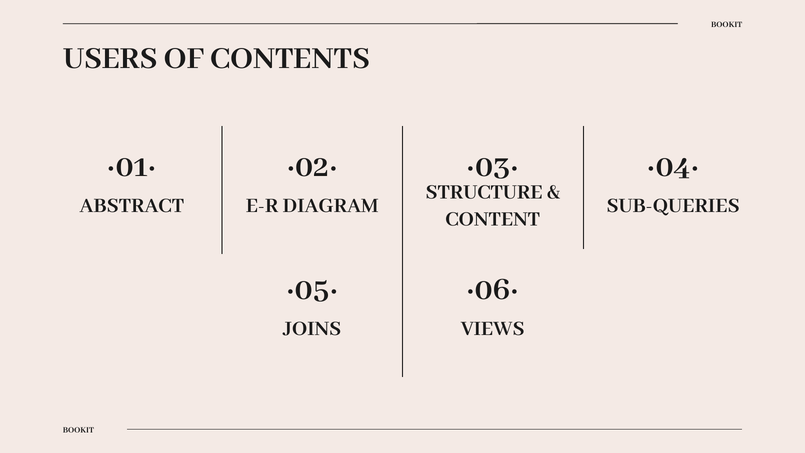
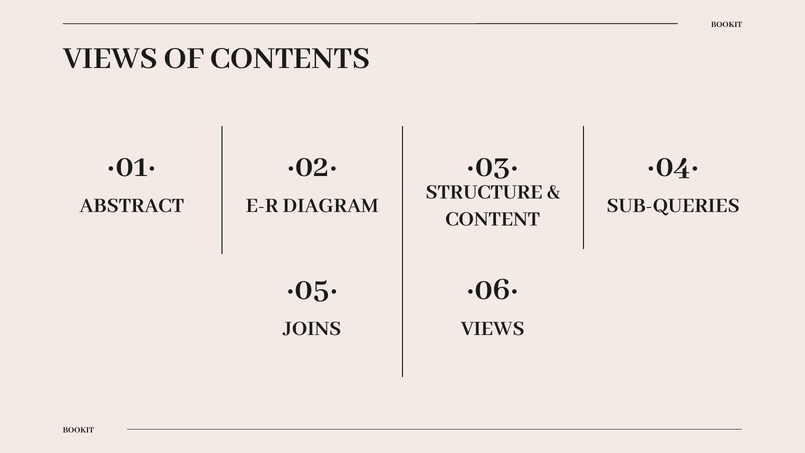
USERS at (111, 57): USERS -> VIEWS
